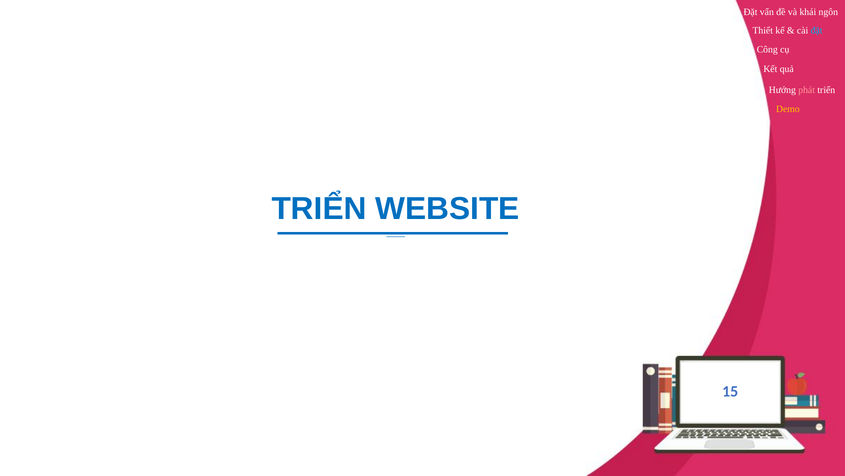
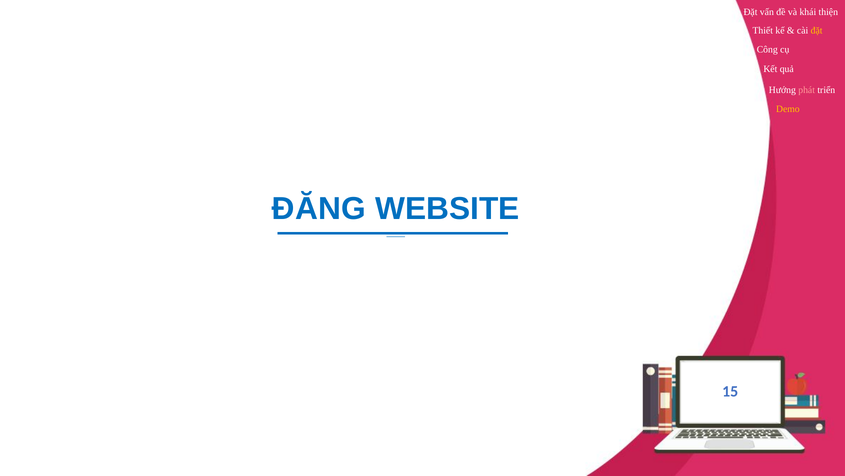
ngôn: ngôn -> thiện
đặt at (817, 30) colour: light blue -> yellow
TRIỂN at (319, 209): TRIỂN -> ĐĂNG
